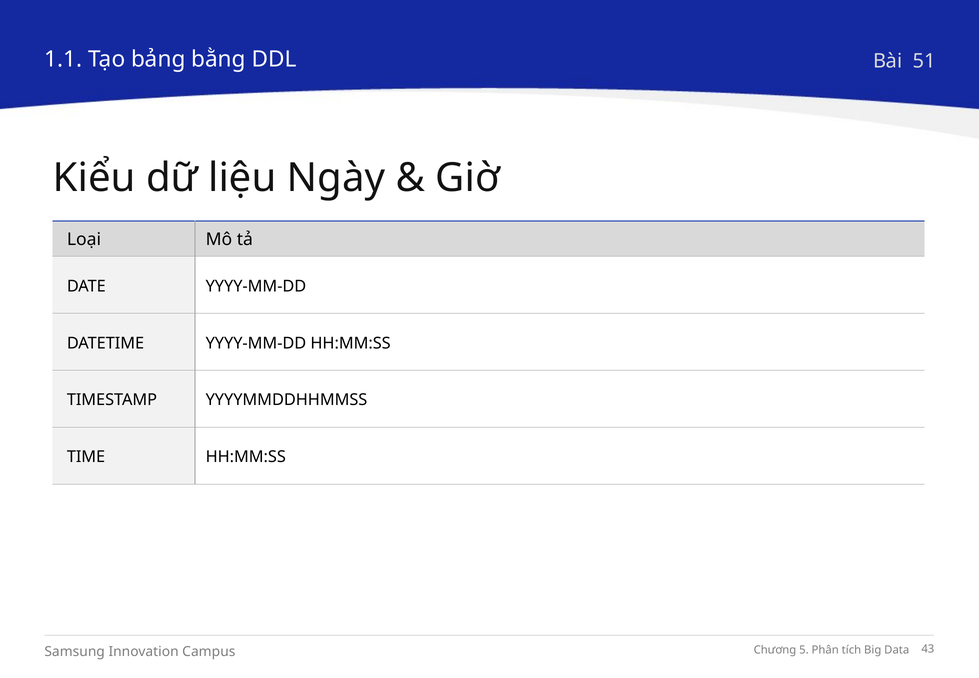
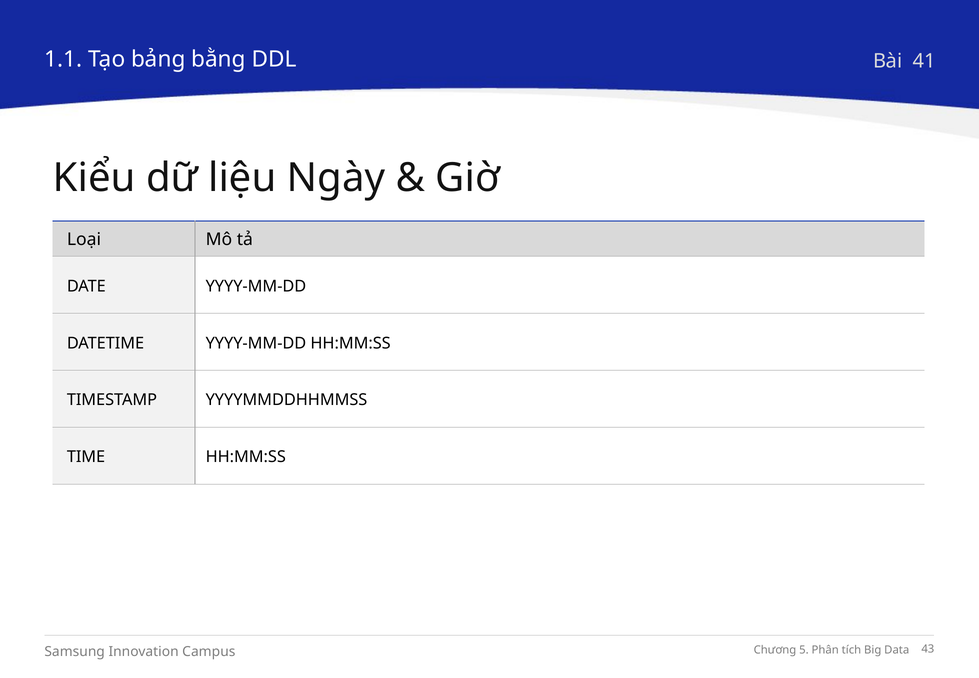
51: 51 -> 41
